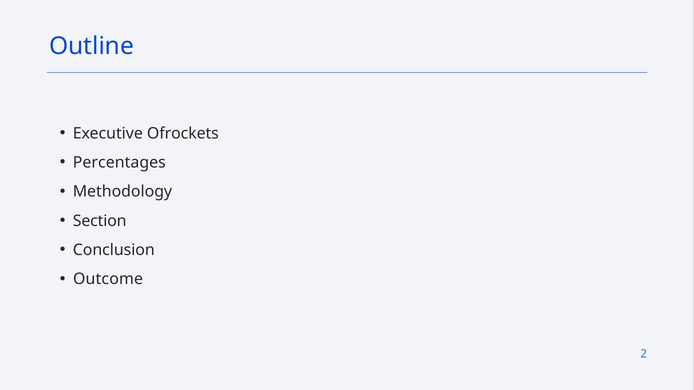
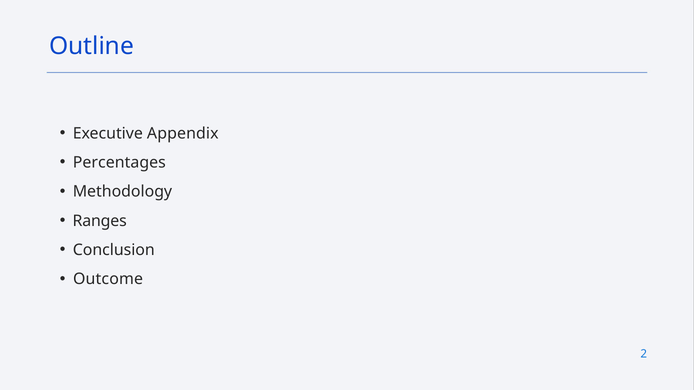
Ofrockets: Ofrockets -> Appendix
Section: Section -> Ranges
